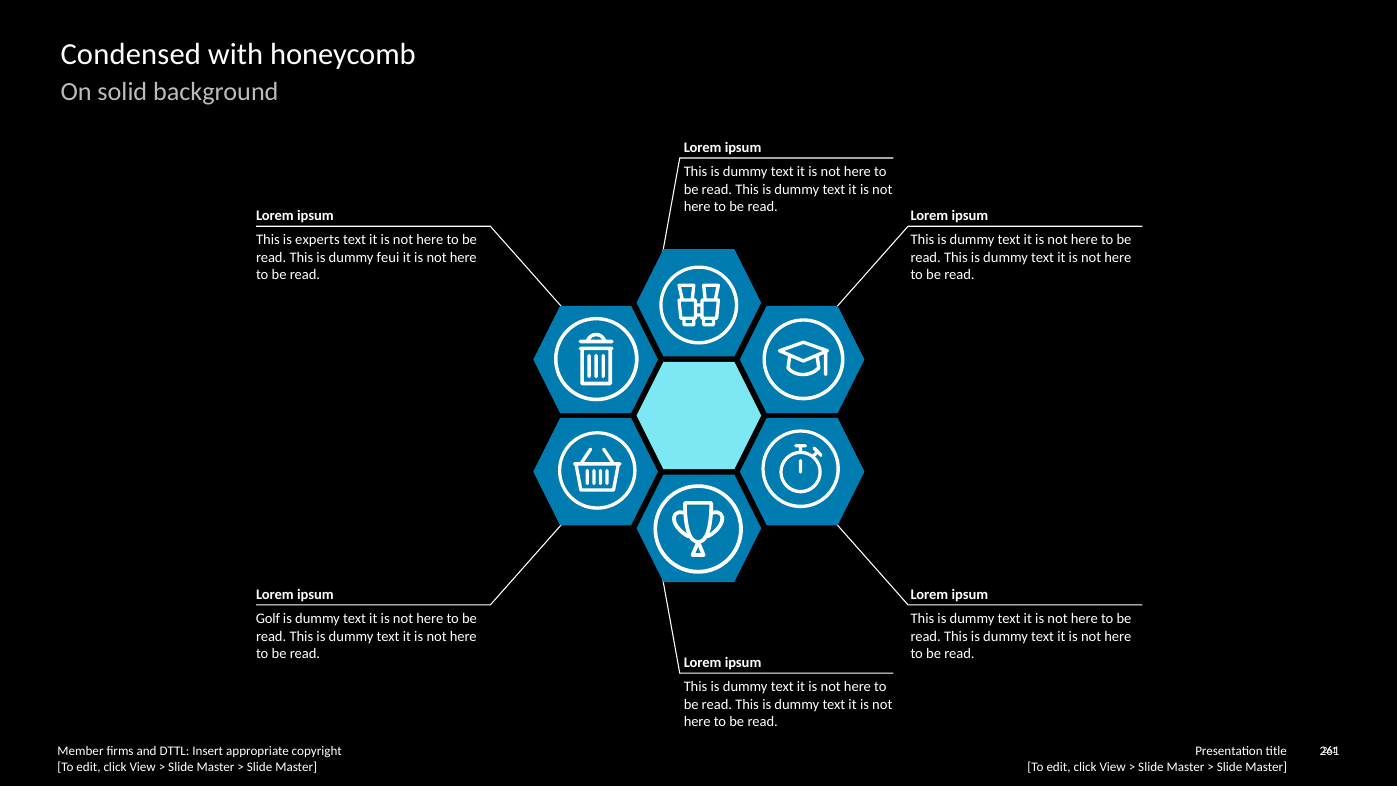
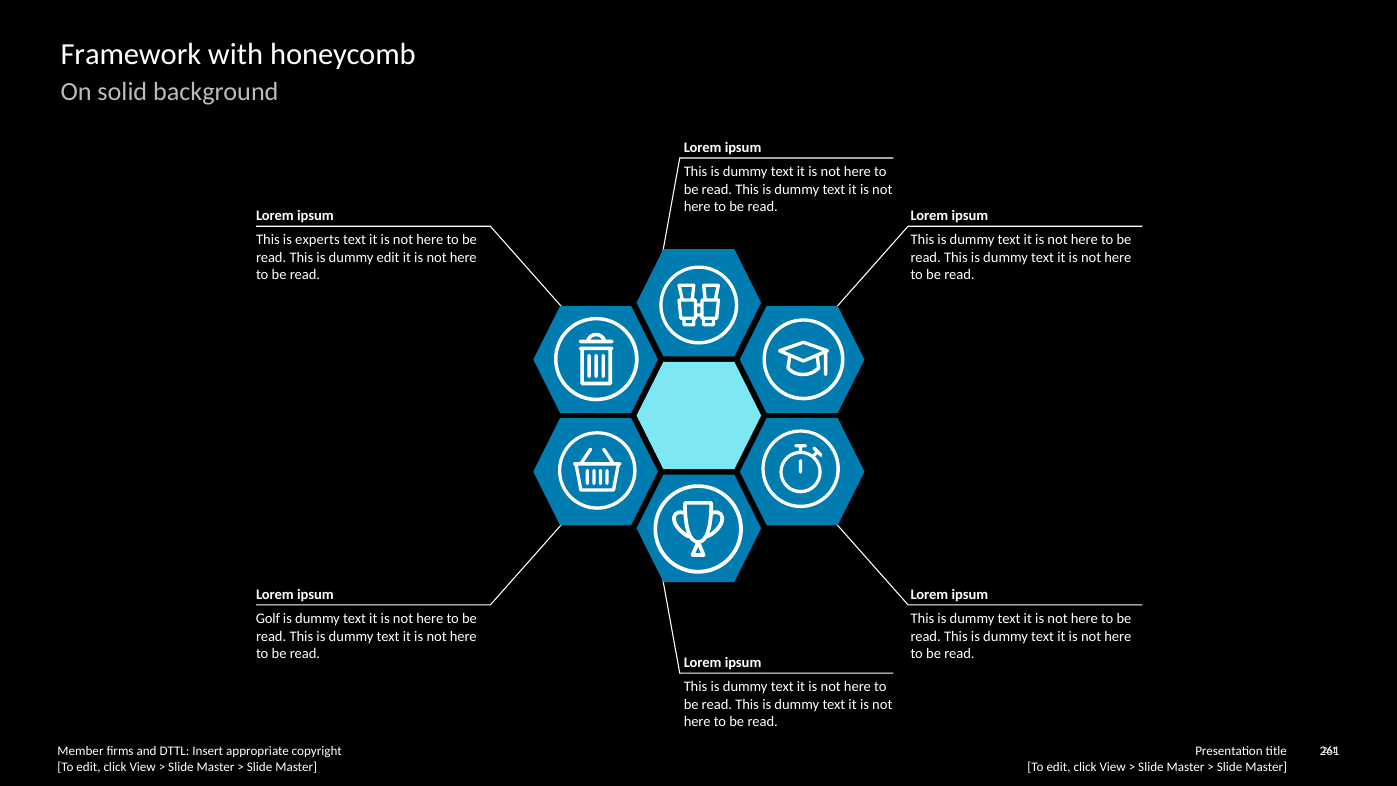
Condensed: Condensed -> Framework
dummy feui: feui -> edit
